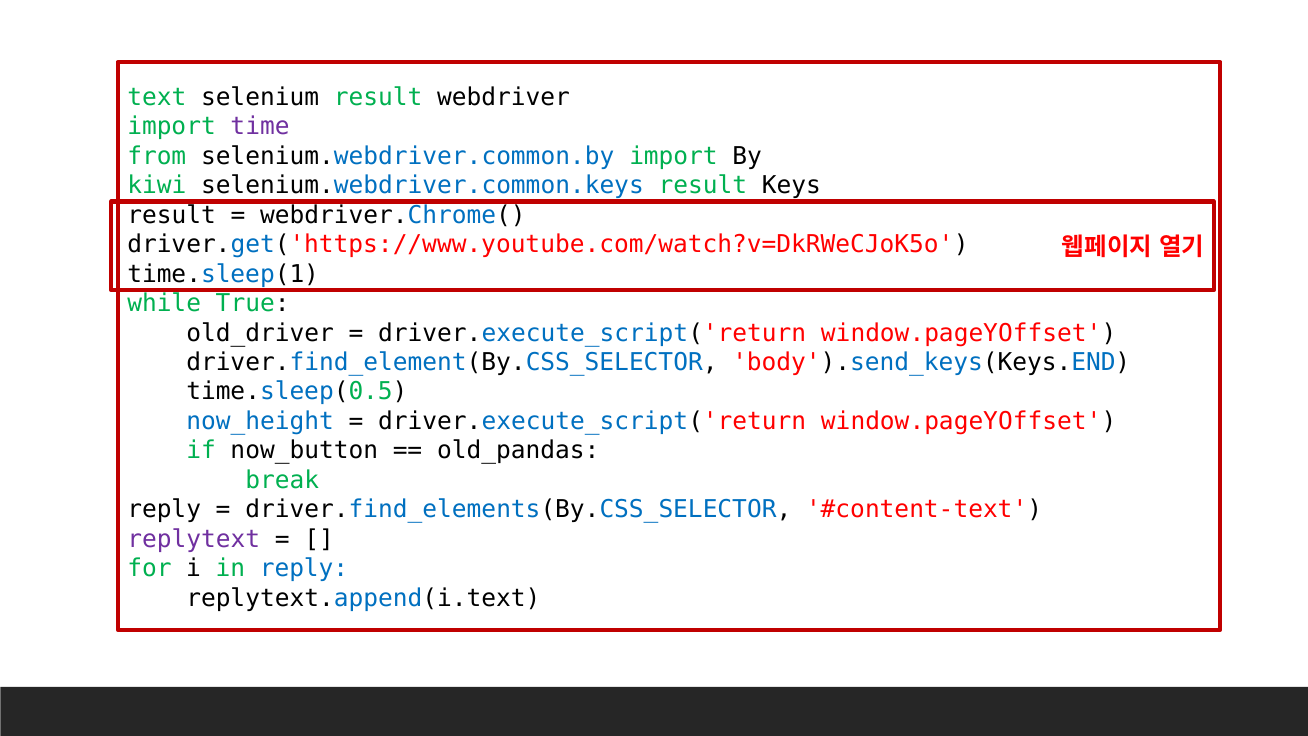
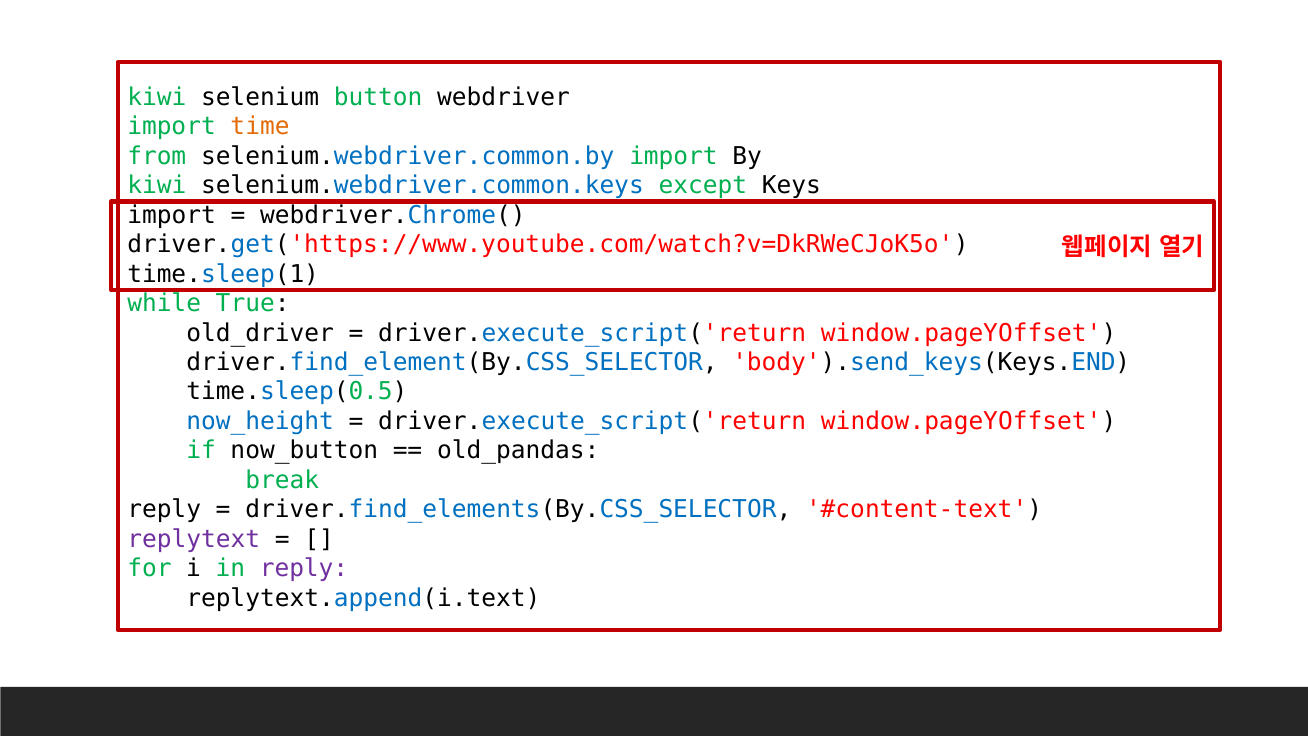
text at (157, 97): text -> kiwi
selenium result: result -> button
time colour: purple -> orange
selenium.webdriver.common.keys result: result -> except
result at (172, 215): result -> import
reply at (304, 568) colour: blue -> purple
